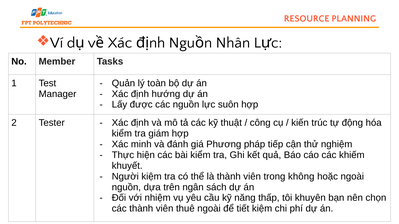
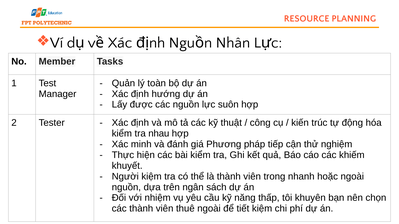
giám: giám -> nhau
không: không -> nhanh
